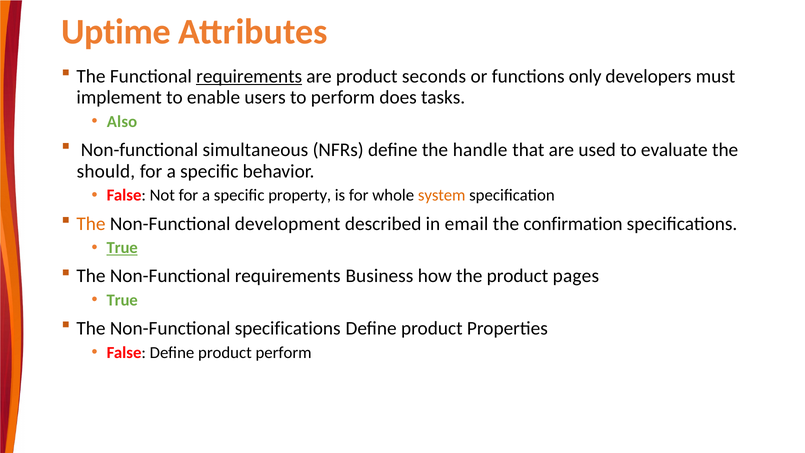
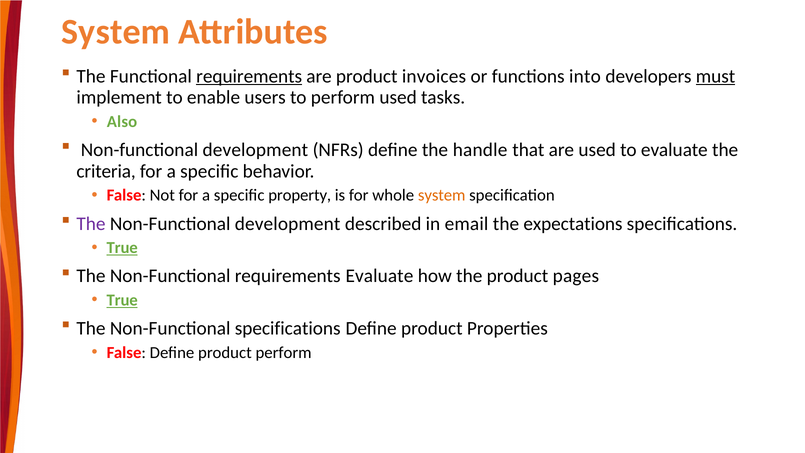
Uptime at (116, 32): Uptime -> System
seconds: seconds -> invoices
only: only -> into
must underline: none -> present
perform does: does -> used
simultaneous at (255, 150): simultaneous -> development
should: should -> criteria
The at (91, 224) colour: orange -> purple
confirmation: confirmation -> expectations
requirements Business: Business -> Evaluate
True at (122, 300) underline: none -> present
